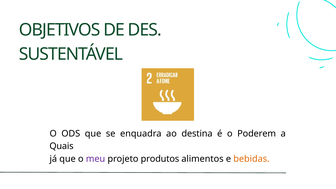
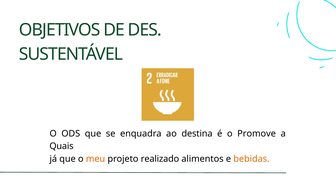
Poderem: Poderem -> Promove
meu colour: purple -> orange
produtos: produtos -> realizado
